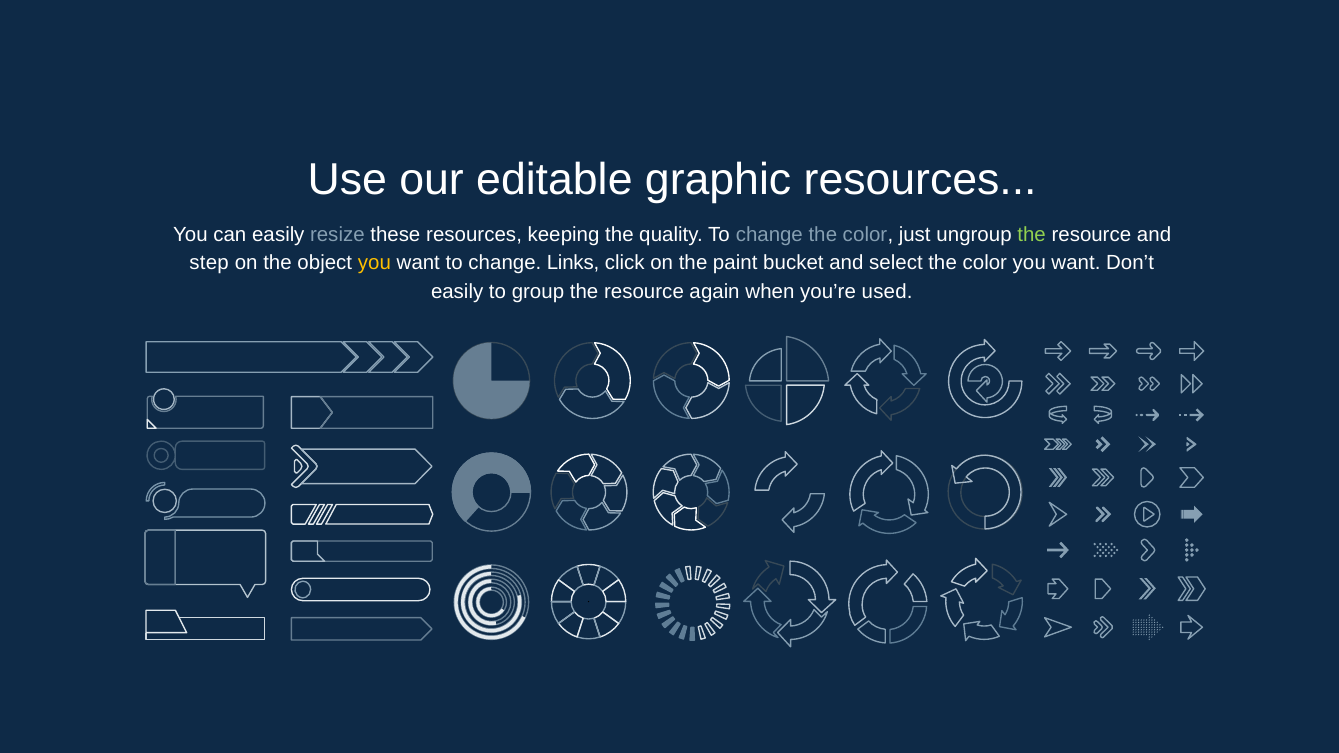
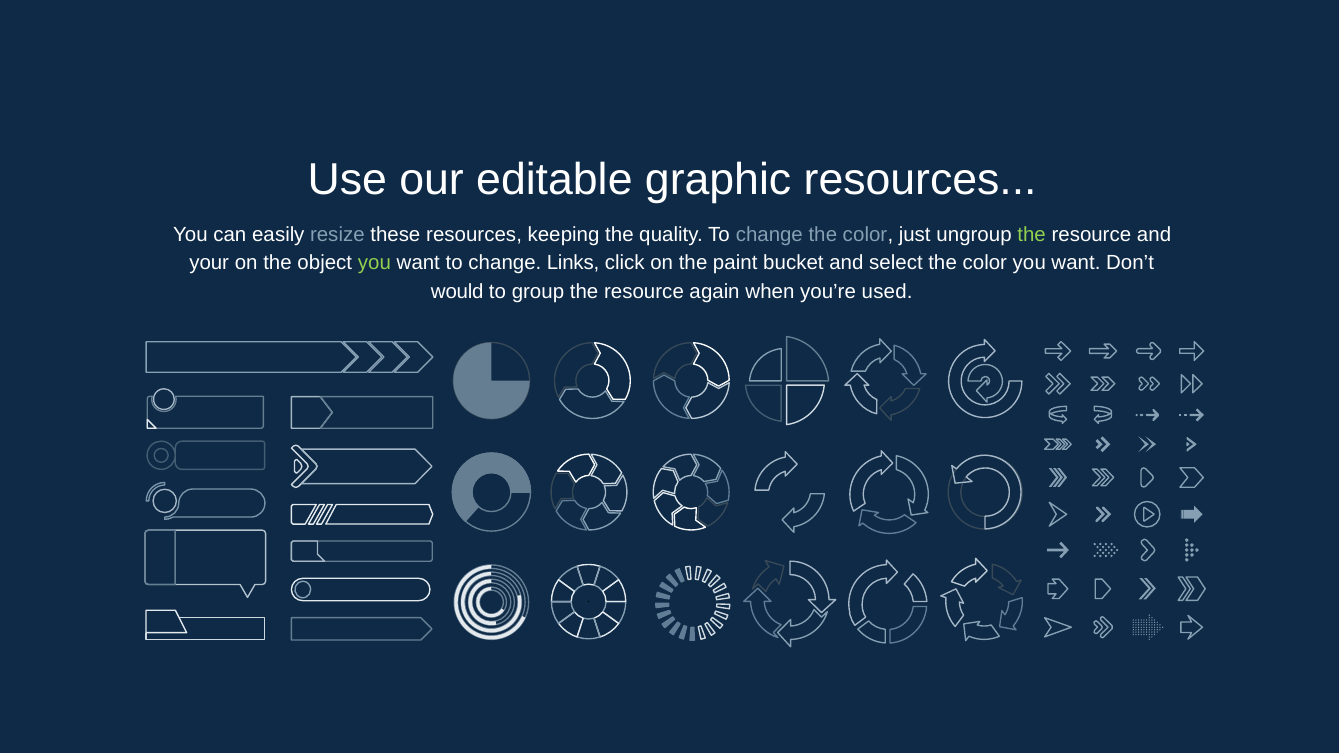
step: step -> your
you at (374, 263) colour: yellow -> light green
easily at (457, 291): easily -> would
